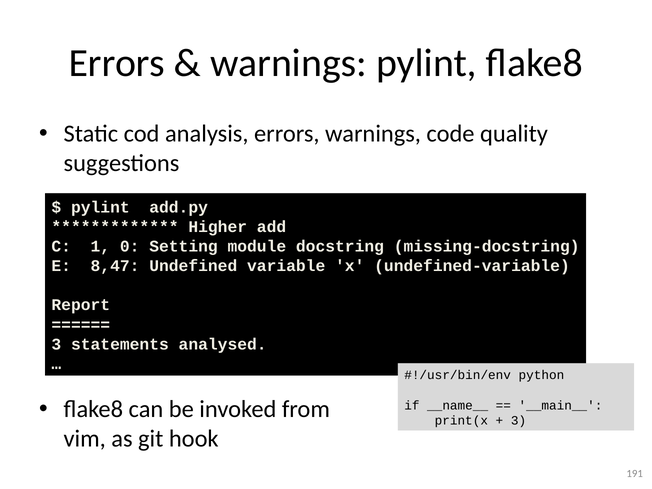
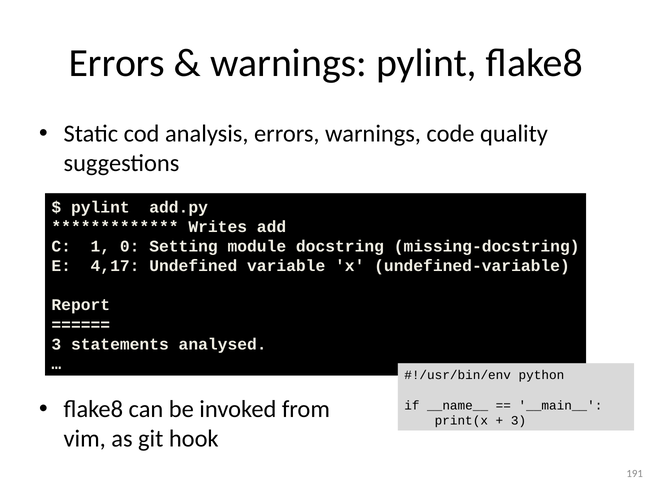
Higher: Higher -> Writes
8,47: 8,47 -> 4,17
